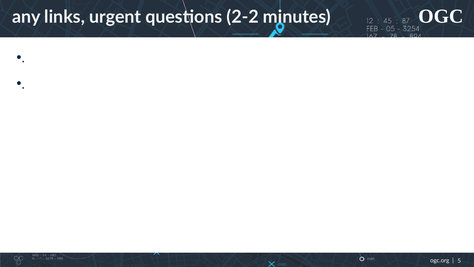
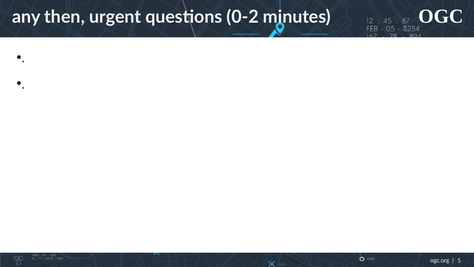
links: links -> then
2-2: 2-2 -> 0-2
